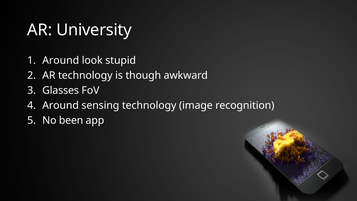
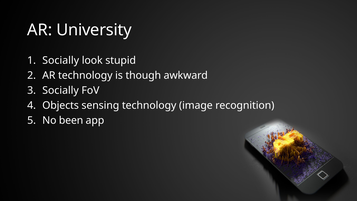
Around at (61, 60): Around -> Socially
Glasses at (61, 90): Glasses -> Socially
Around at (61, 105): Around -> Objects
